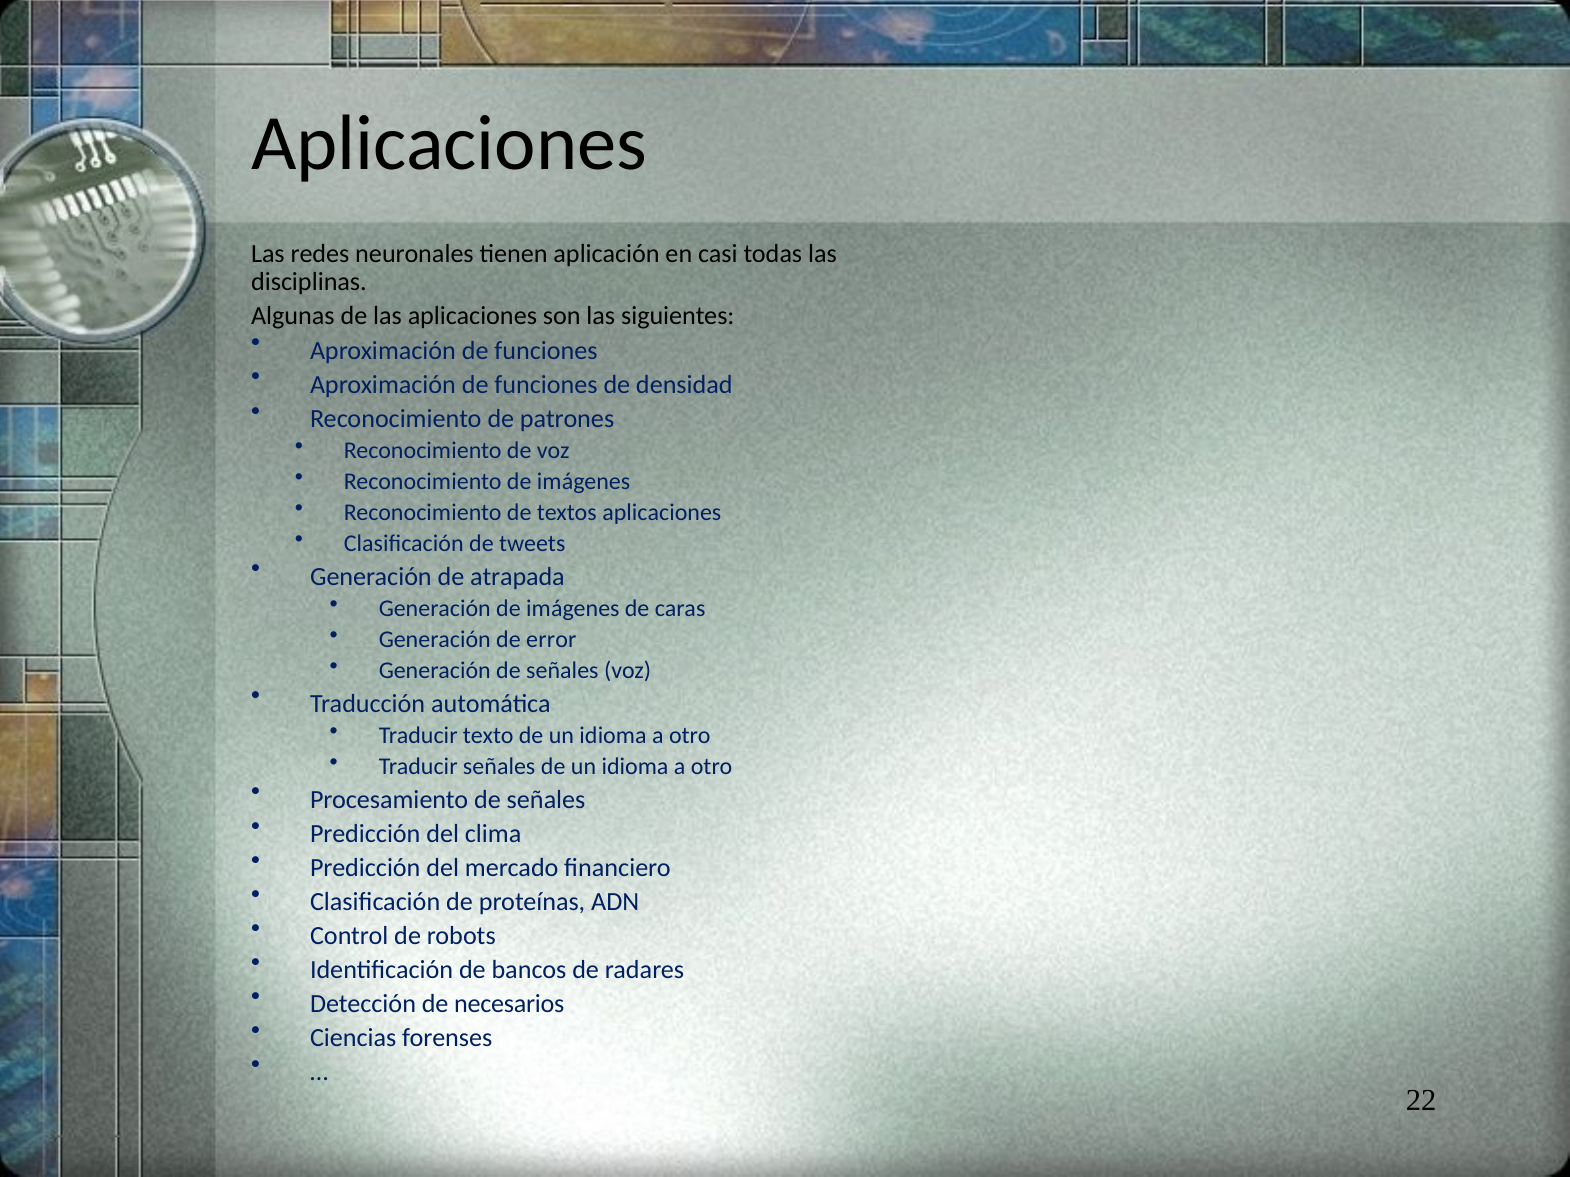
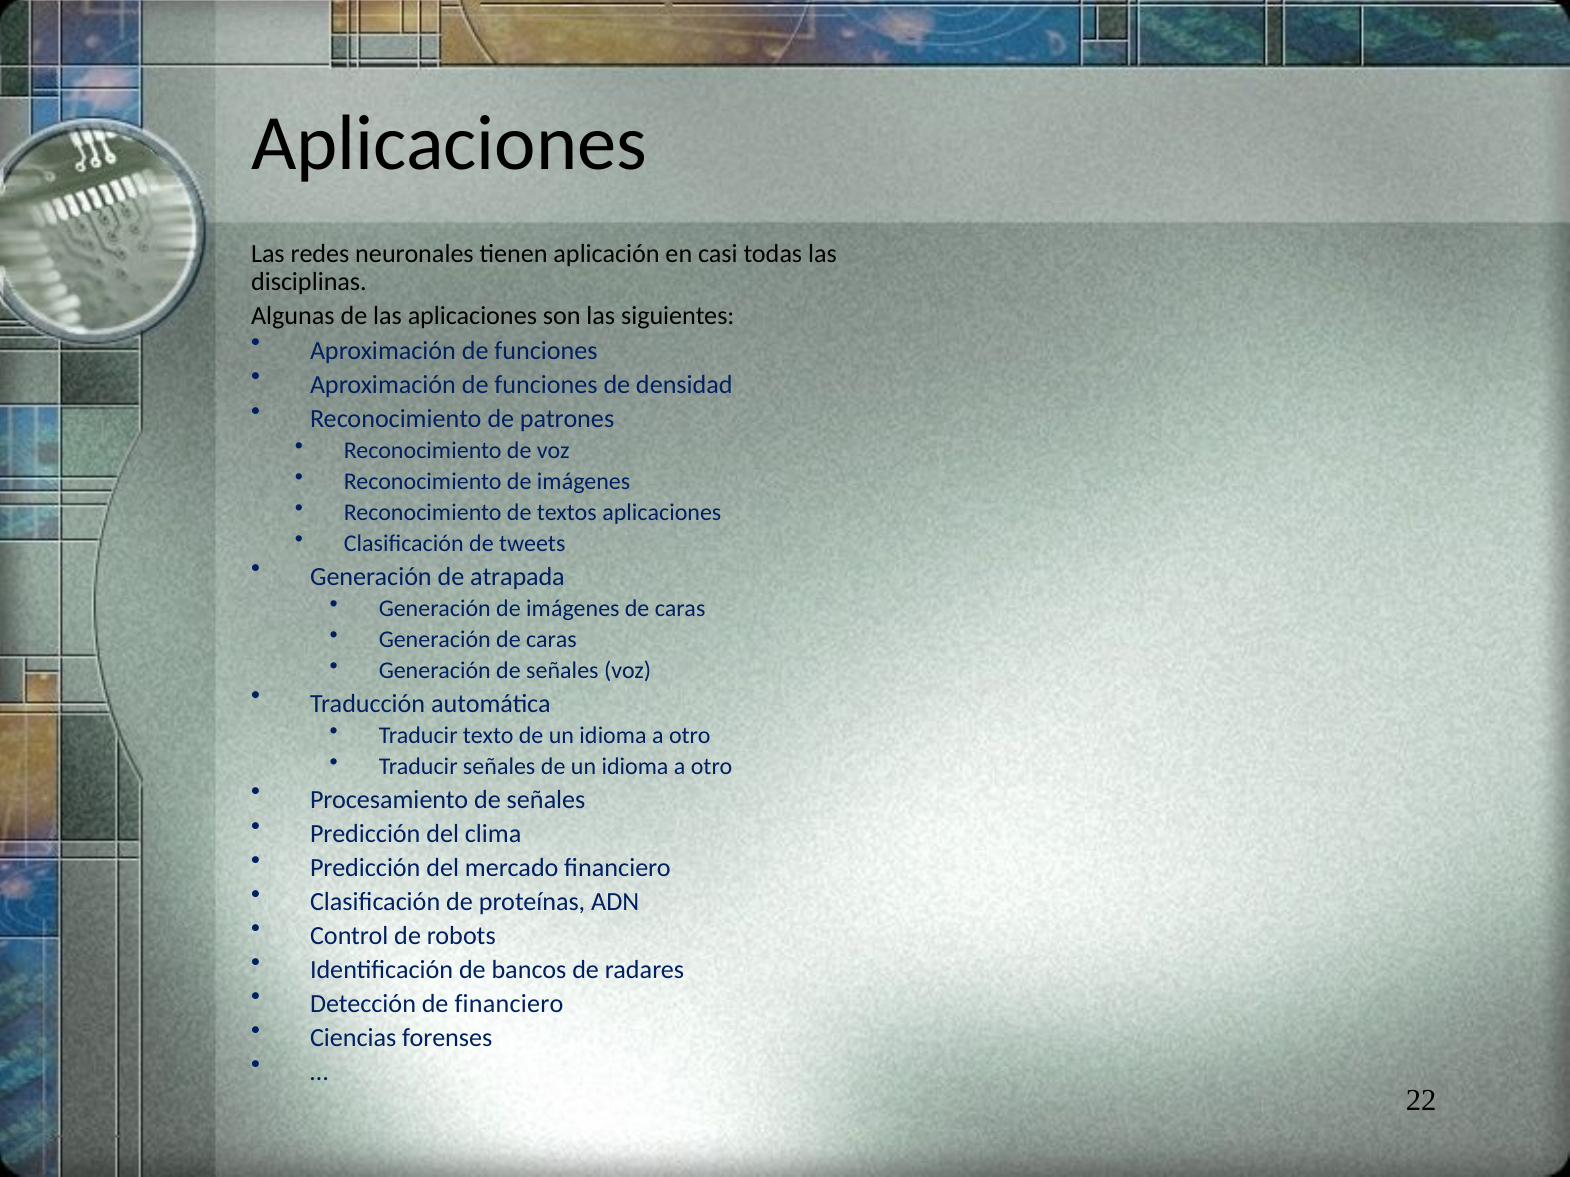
Generación de error: error -> caras
de necesarios: necesarios -> financiero
